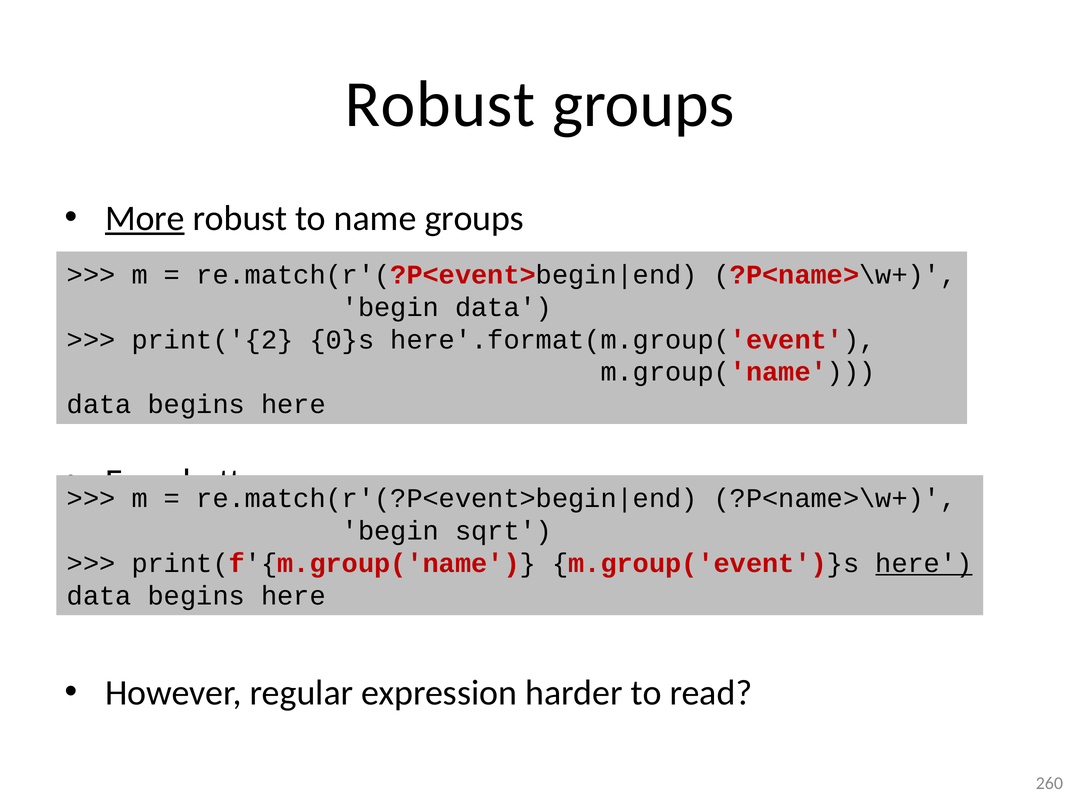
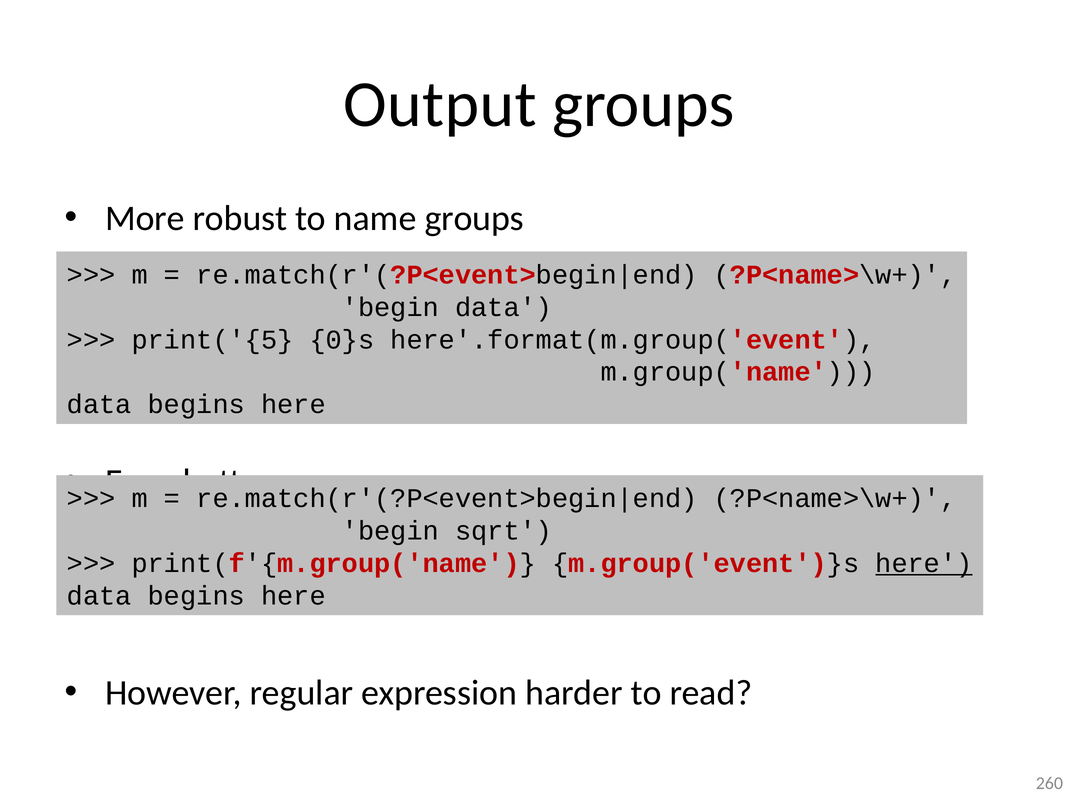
Robust at (440, 104): Robust -> Output
More underline: present -> none
print('{2: print('{2 -> print('{5
